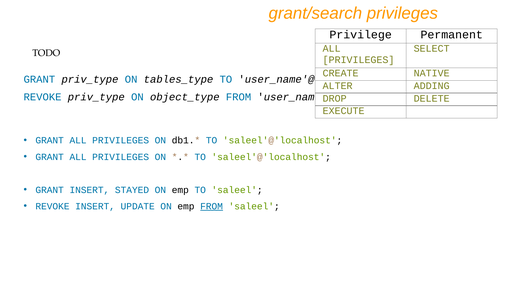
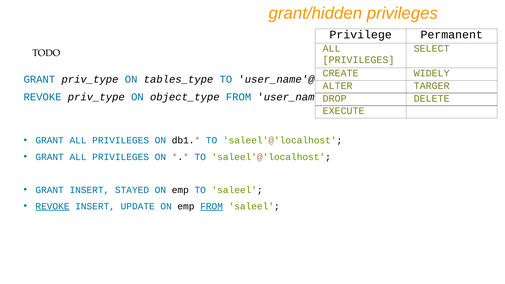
grant/search: grant/search -> grant/hidden
NATIVE: NATIVE -> WIDELY
ADDING: ADDING -> TARGER
REVOKE at (52, 206) underline: none -> present
